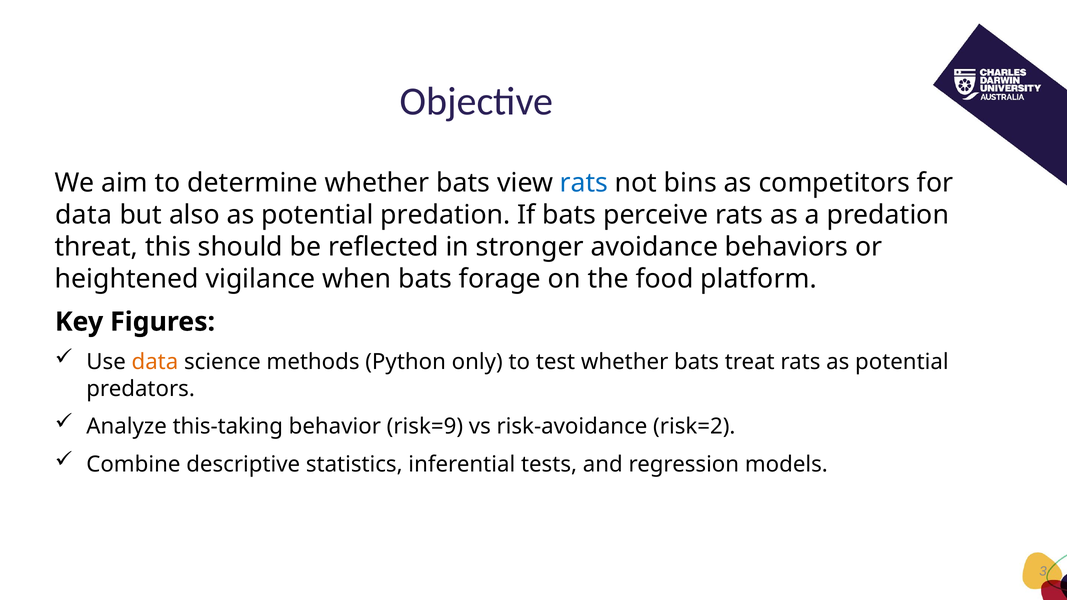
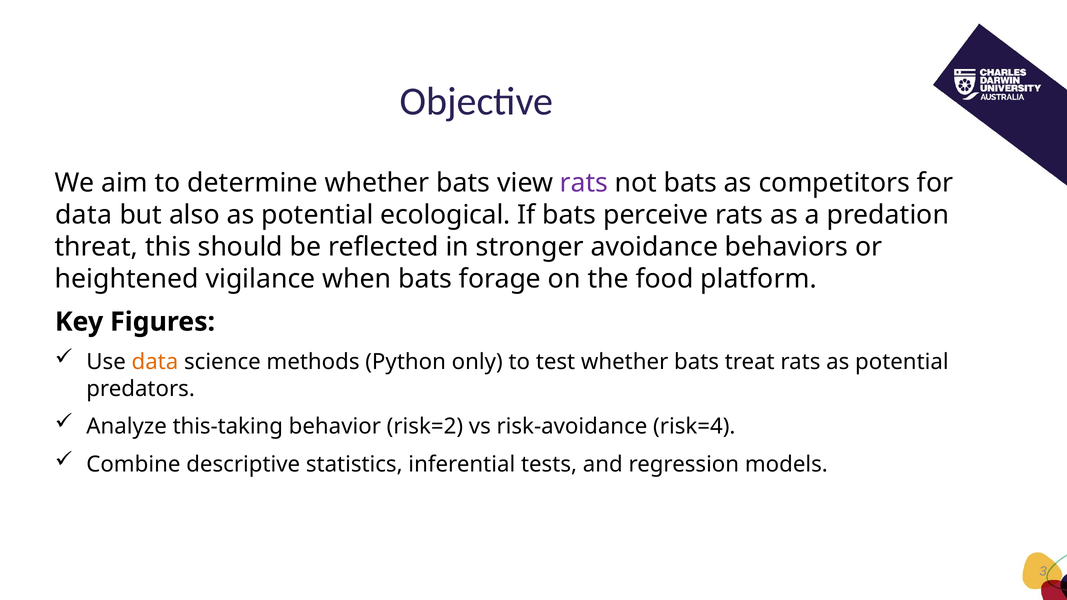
rats at (584, 183) colour: blue -> purple
not bins: bins -> bats
potential predation: predation -> ecological
risk=9: risk=9 -> risk=2
risk=2: risk=2 -> risk=4
